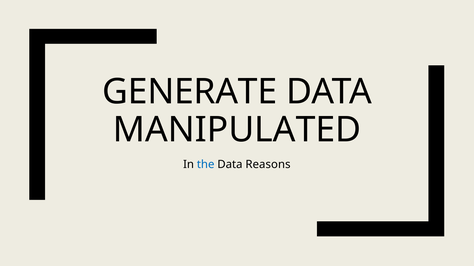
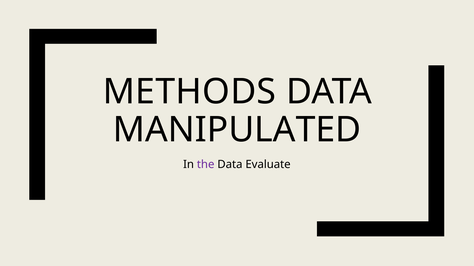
GENERATE: GENERATE -> METHODS
the colour: blue -> purple
Reasons: Reasons -> Evaluate
